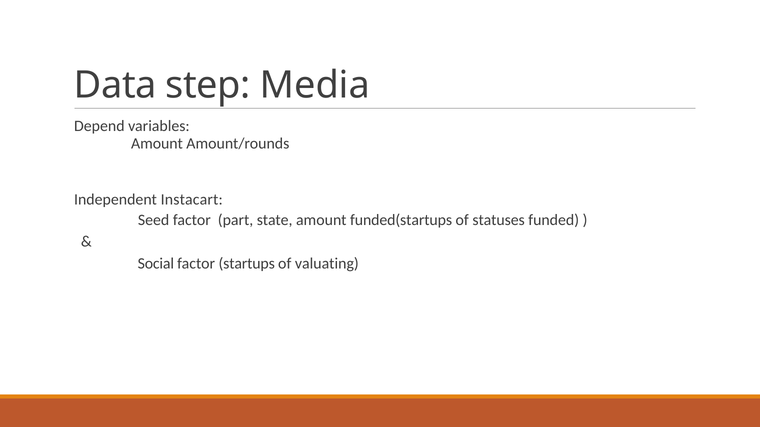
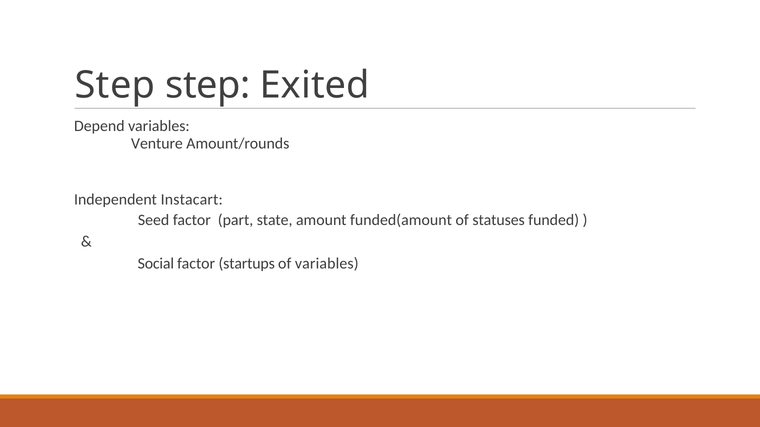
Data at (115, 85): Data -> Step
Media: Media -> Exited
Amount at (157, 143): Amount -> Venture
funded(startups: funded(startups -> funded(amount
of valuating: valuating -> variables
